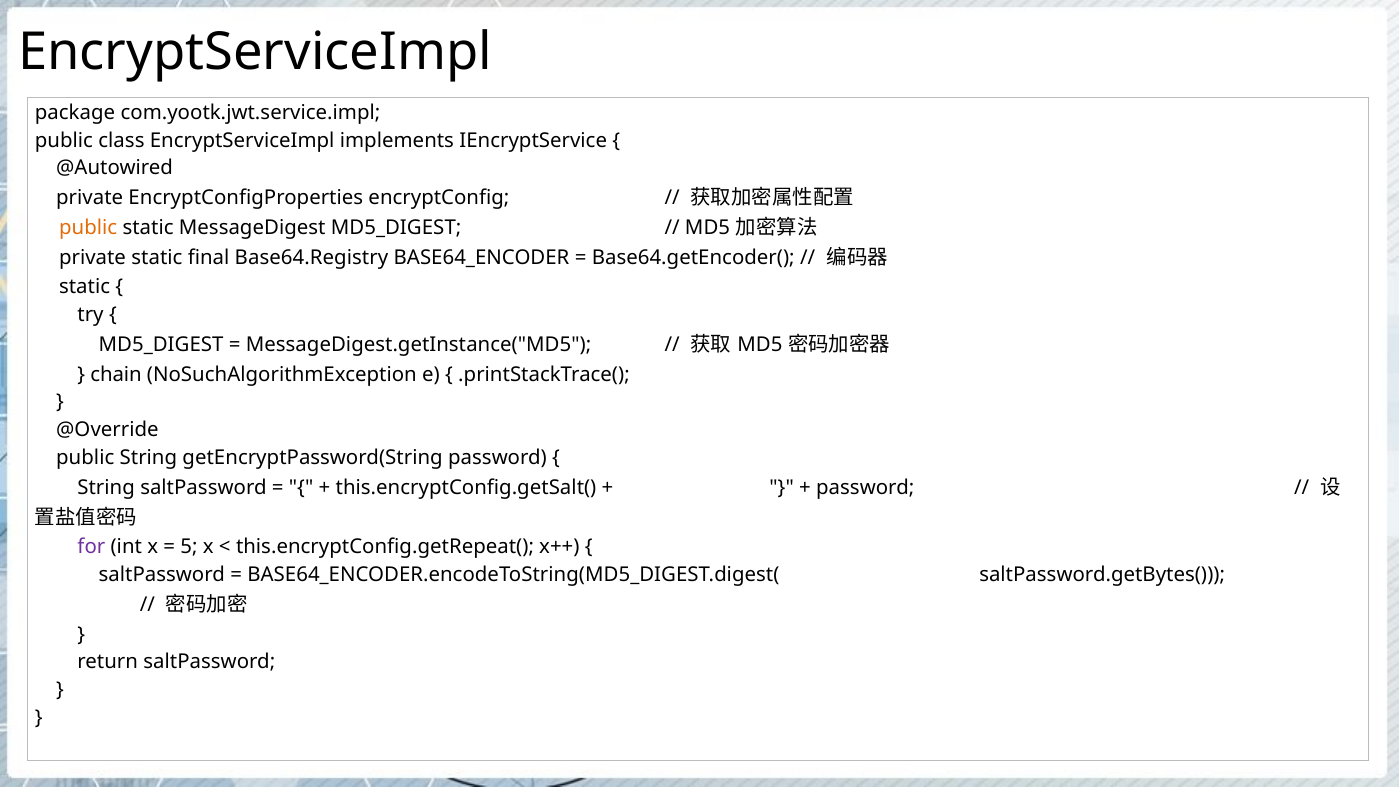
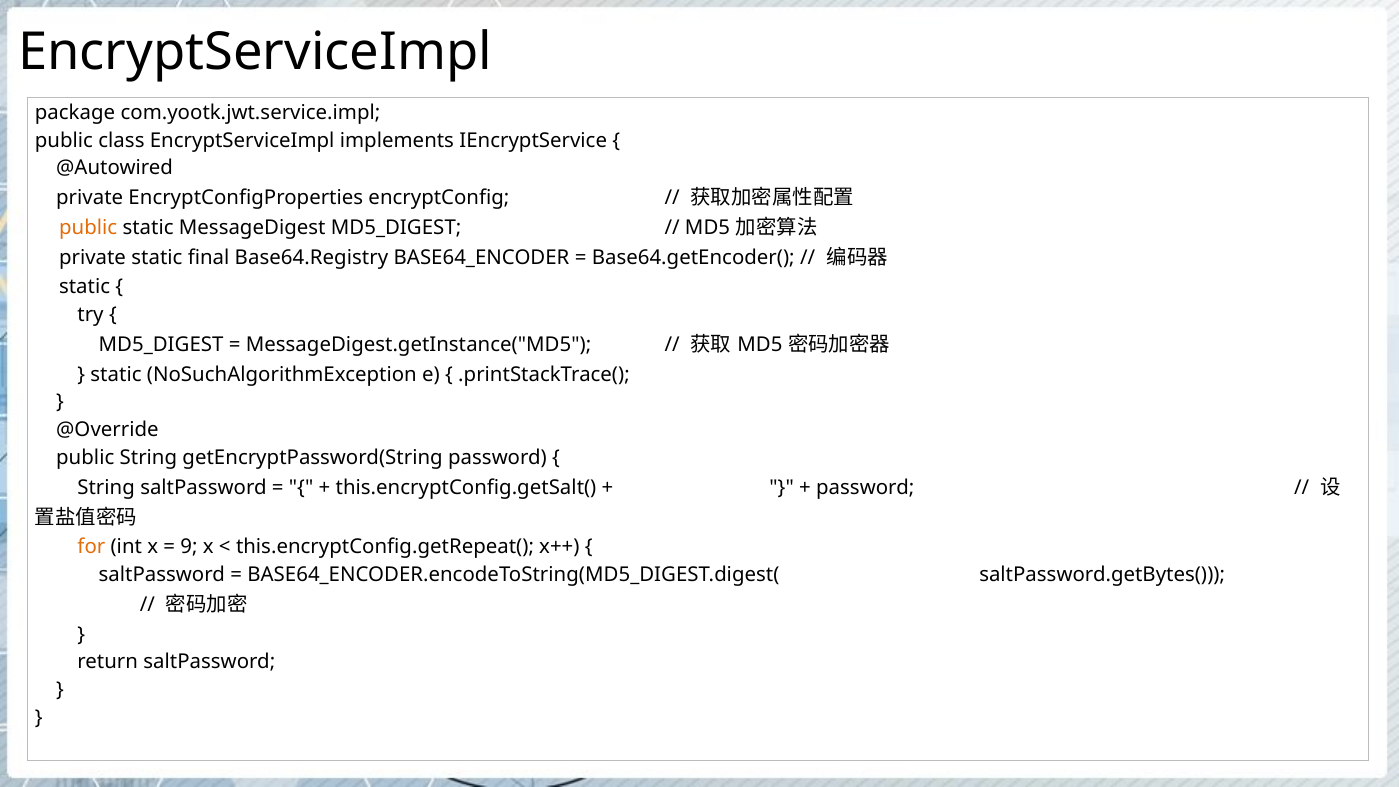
chain at (116, 374): chain -> static
for colour: purple -> orange
5: 5 -> 9
